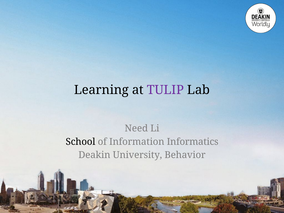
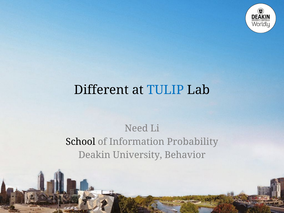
Learning: Learning -> Different
TULIP colour: purple -> blue
Informatics: Informatics -> Probability
